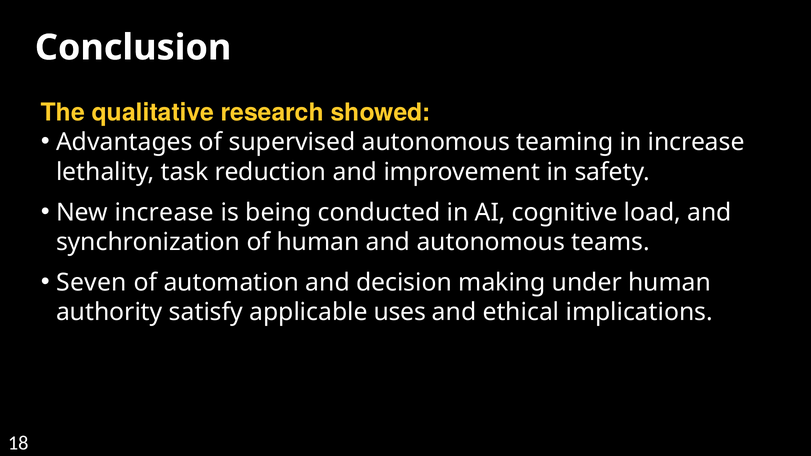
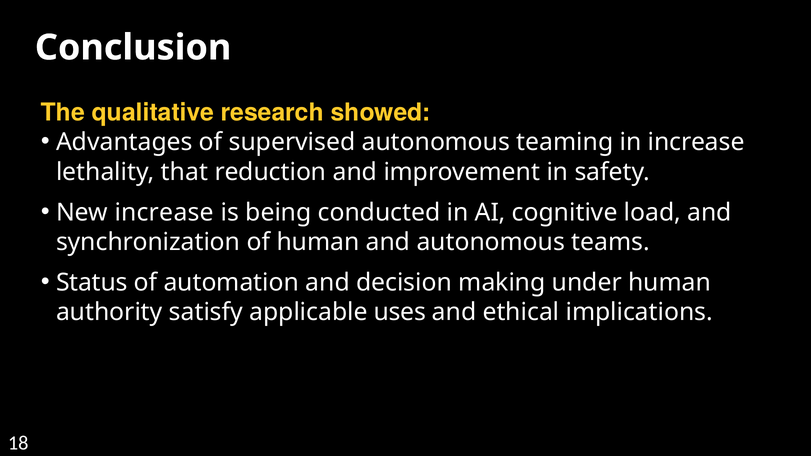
task: task -> that
Seven: Seven -> Status
